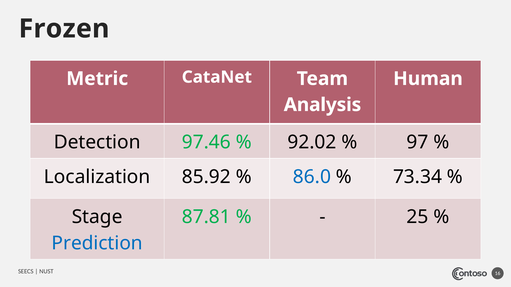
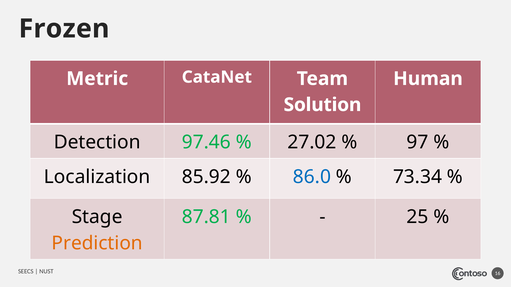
Analysis: Analysis -> Solution
92.02: 92.02 -> 27.02
Prediction colour: blue -> orange
